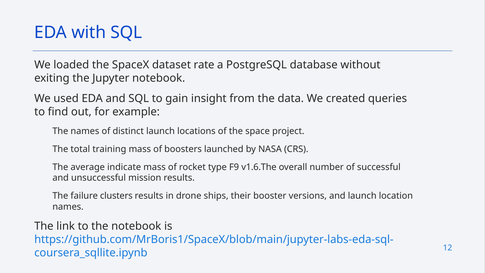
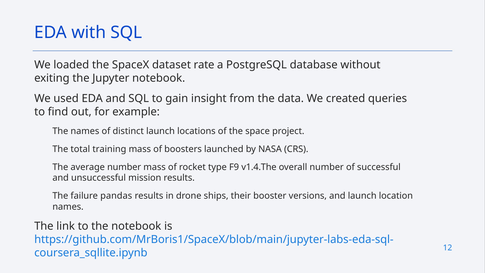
average indicate: indicate -> number
v1.6.The: v1.6.The -> v1.4.The
clusters: clusters -> pandas
